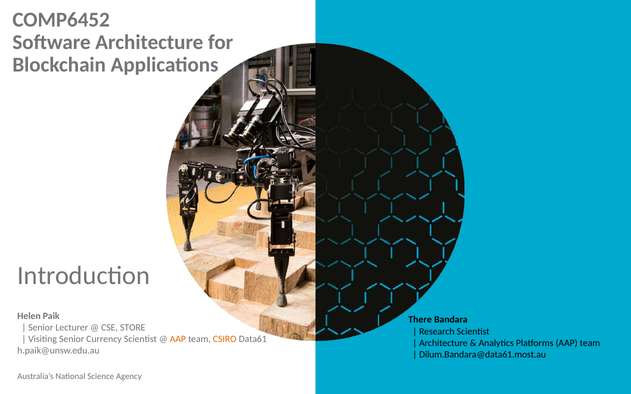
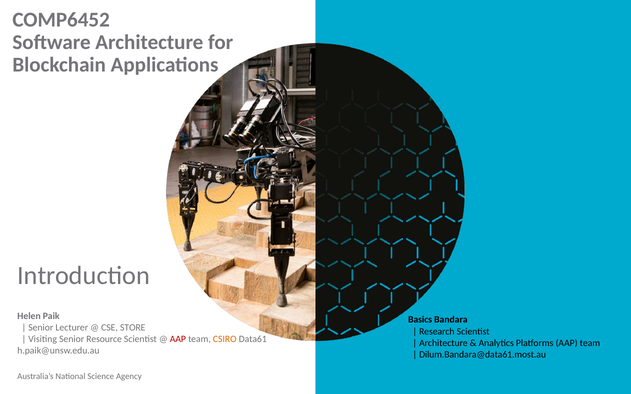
There: There -> Basics
Currency: Currency -> Resource
AAP at (178, 339) colour: orange -> red
